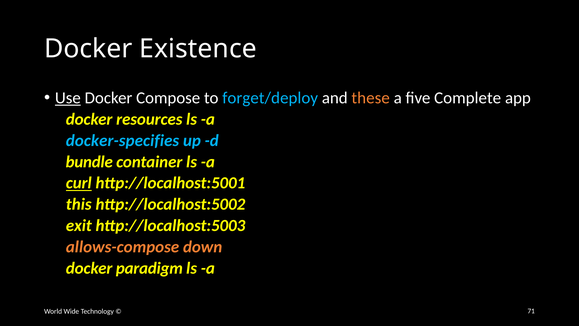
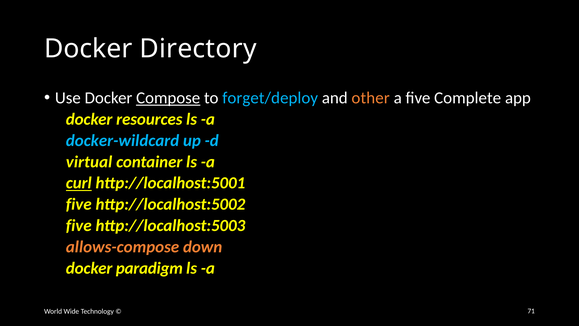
Existence: Existence -> Directory
Use underline: present -> none
Compose underline: none -> present
these: these -> other
docker-specifies: docker-specifies -> docker-wildcard
bundle: bundle -> virtual
this at (79, 204): this -> five
exit at (79, 225): exit -> five
